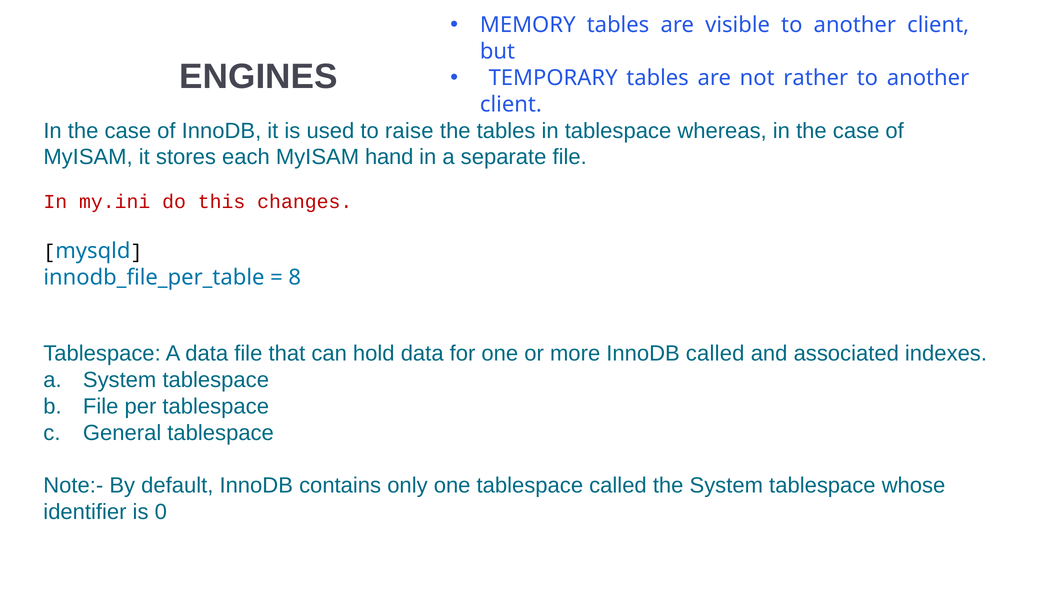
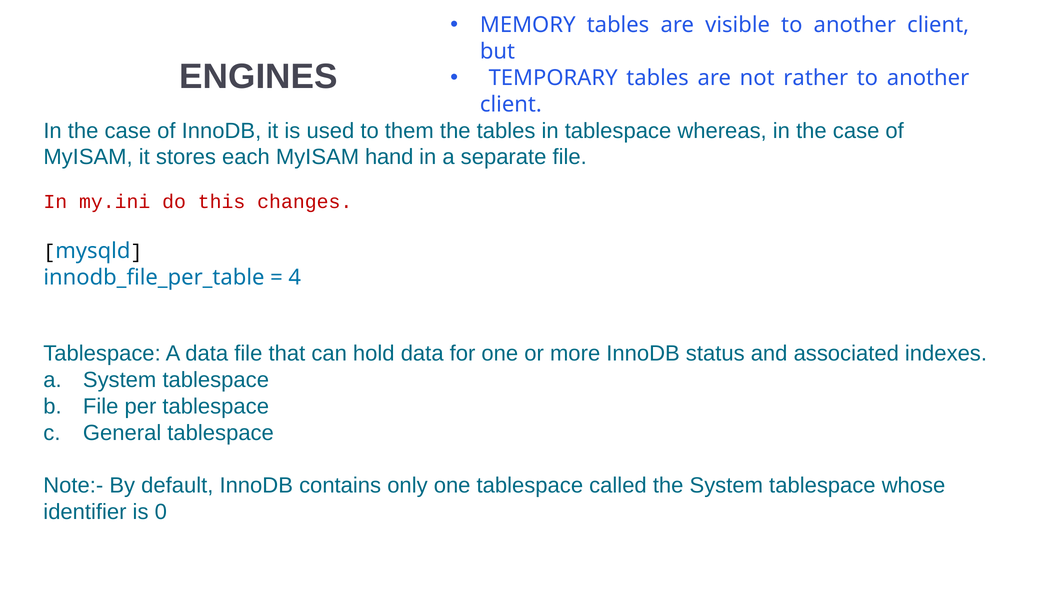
raise: raise -> them
8: 8 -> 4
InnoDB called: called -> status
